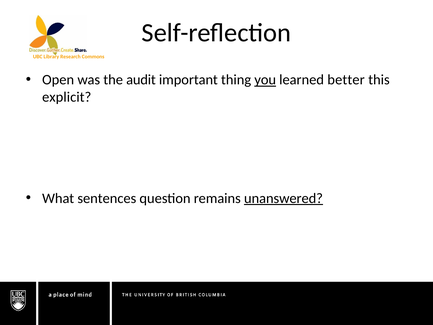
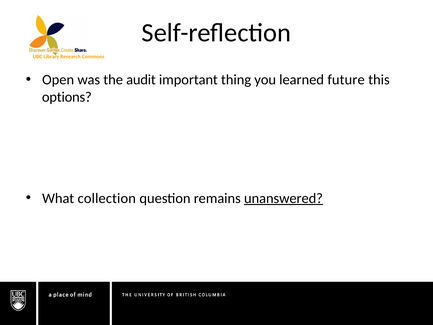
you underline: present -> none
better: better -> future
explicit: explicit -> options
sentences: sentences -> collection
